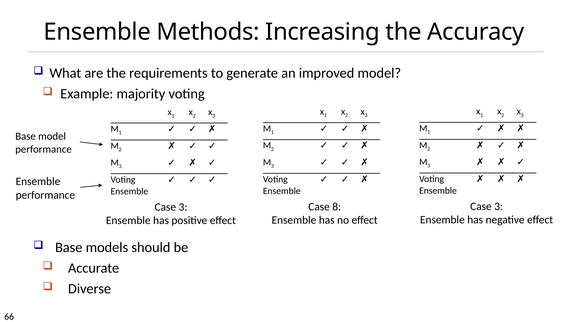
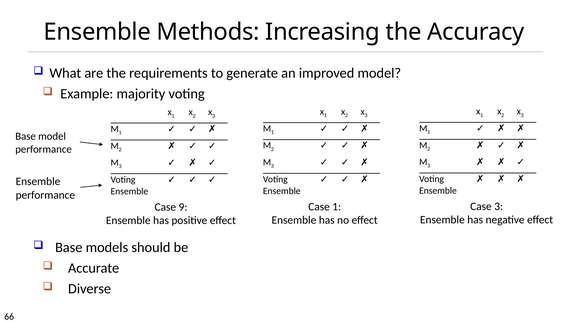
Case 8: 8 -> 1
3 at (183, 207): 3 -> 9
